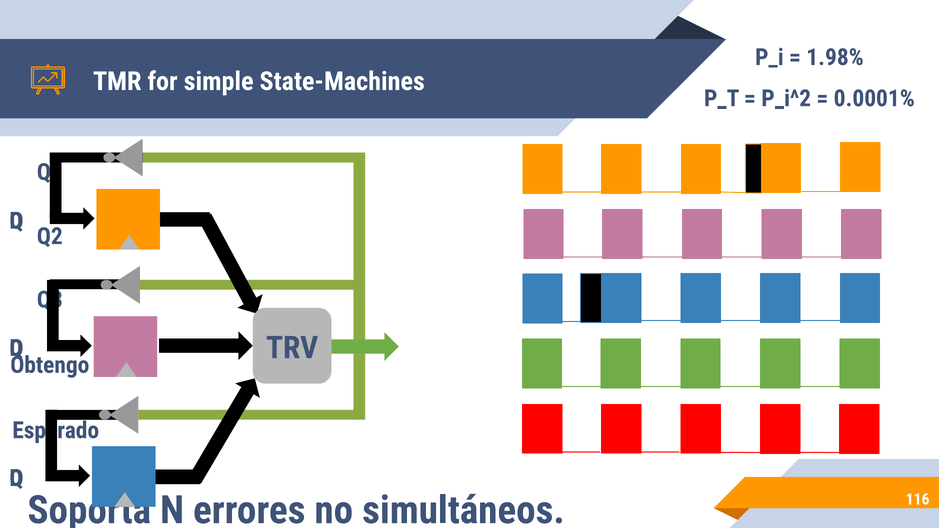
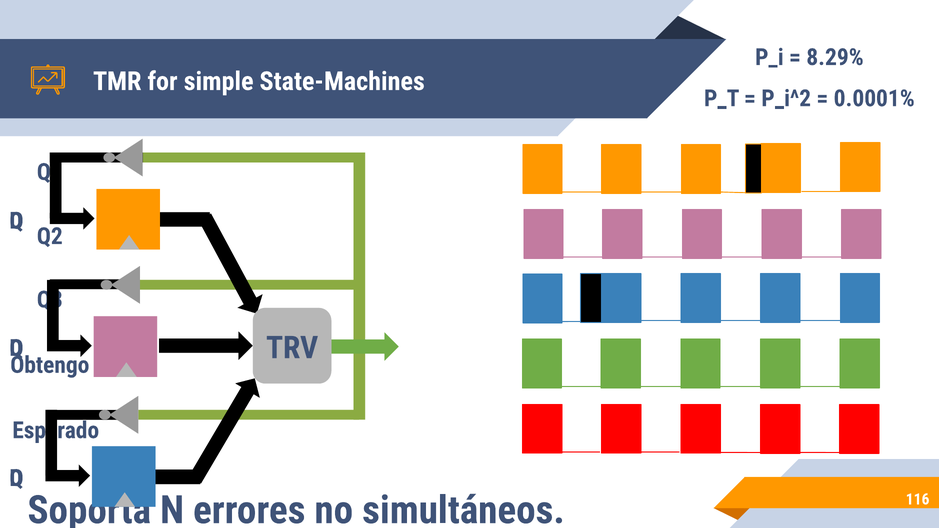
1.98%: 1.98% -> 8.29%
